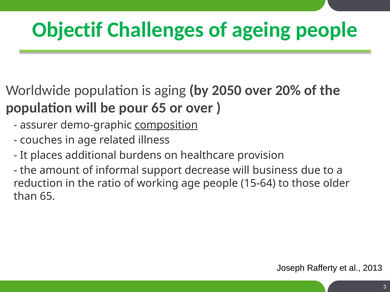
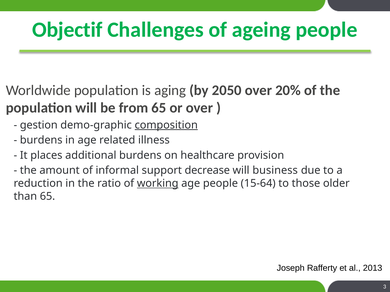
pour: pour -> from
assurer: assurer -> gestion
couches at (41, 140): couches -> burdens
working underline: none -> present
